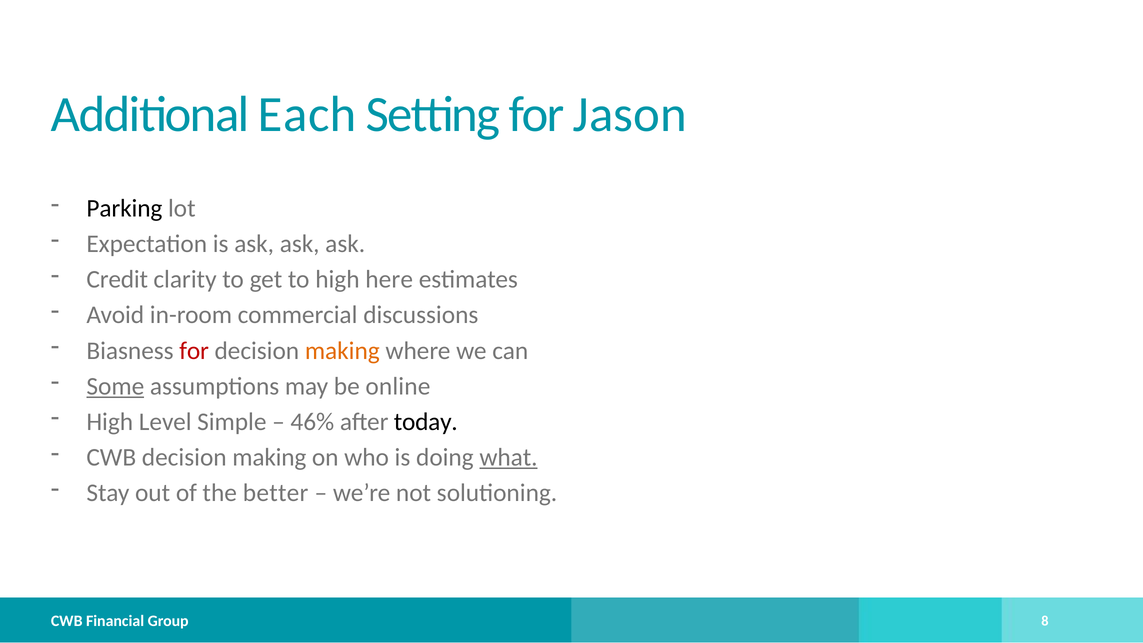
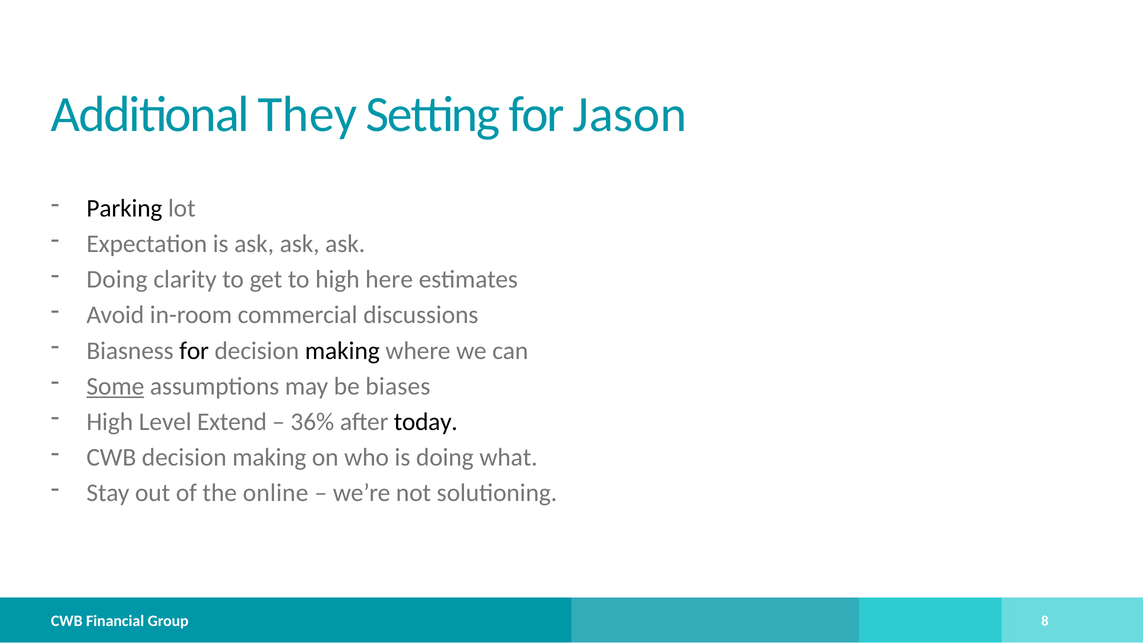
Each: Each -> They
Credit at (117, 280): Credit -> Doing
for at (194, 351) colour: red -> black
making at (342, 351) colour: orange -> black
online: online -> biases
Simple: Simple -> Extend
46%: 46% -> 36%
what underline: present -> none
better: better -> online
